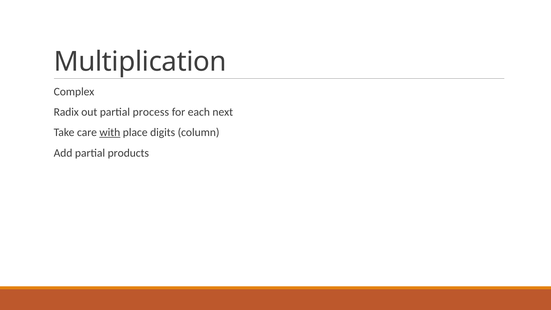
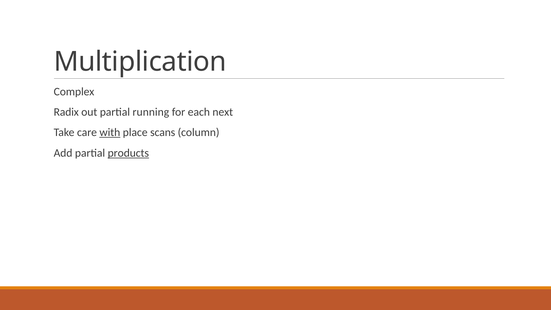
process: process -> running
digits: digits -> scans
products underline: none -> present
